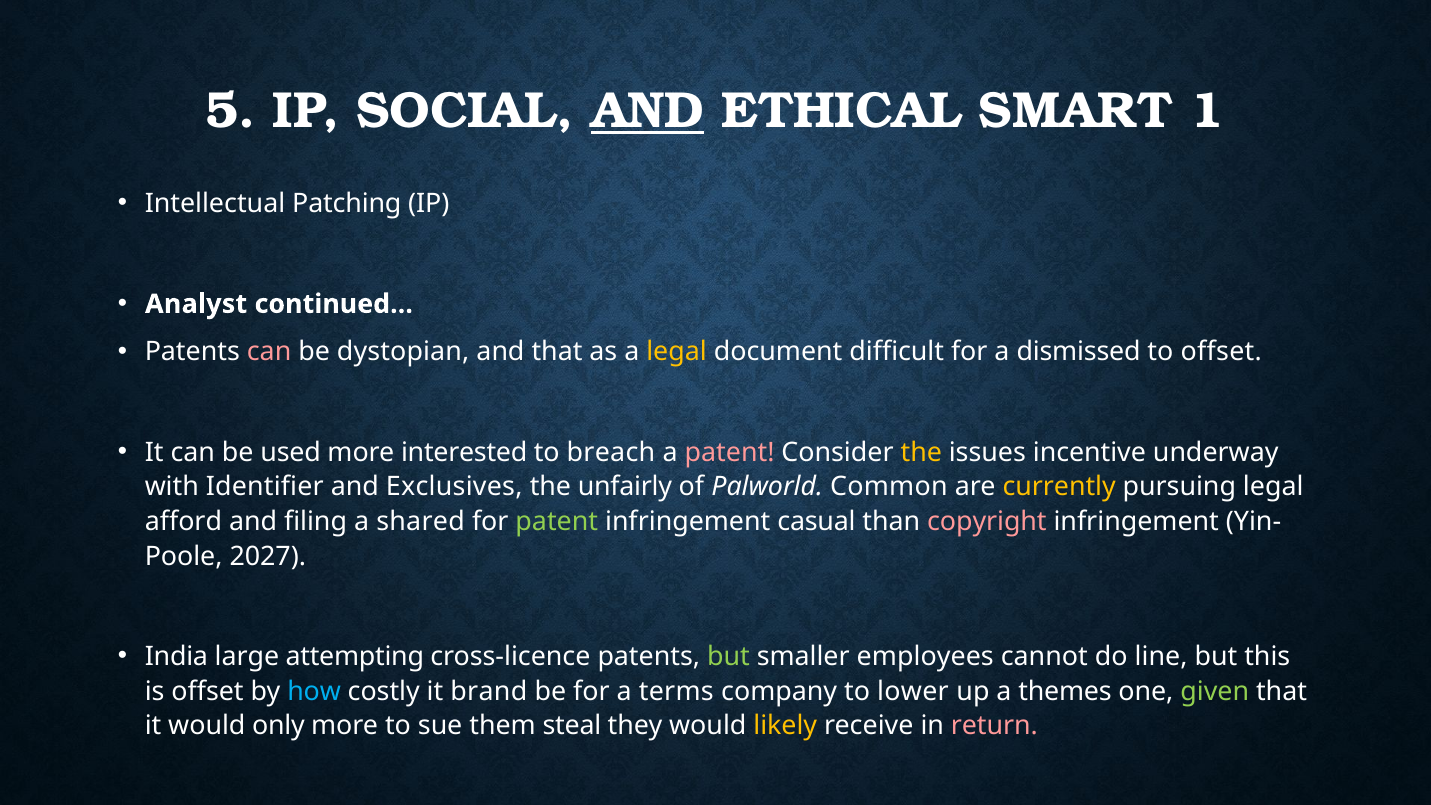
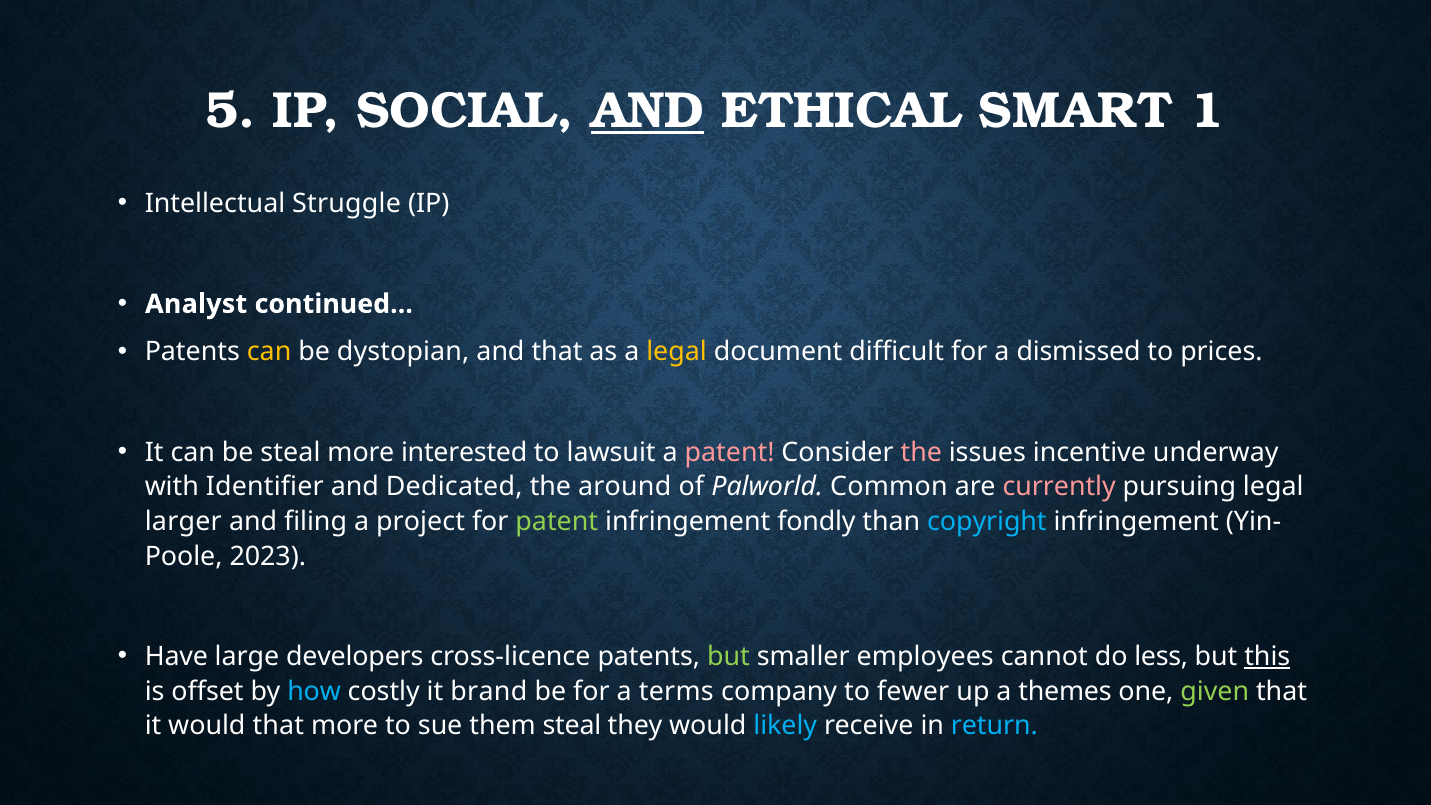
Patching: Patching -> Struggle
can at (269, 352) colour: pink -> yellow
to offset: offset -> prices
be used: used -> steal
breach: breach -> lawsuit
the at (921, 452) colour: yellow -> pink
Exclusives: Exclusives -> Dedicated
unfairly: unfairly -> around
currently colour: yellow -> pink
afford: afford -> larger
shared: shared -> project
casual: casual -> fondly
copyright colour: pink -> light blue
2027: 2027 -> 2023
India: India -> Have
attempting: attempting -> developers
line: line -> less
this underline: none -> present
lower: lower -> fewer
would only: only -> that
likely colour: yellow -> light blue
return colour: pink -> light blue
